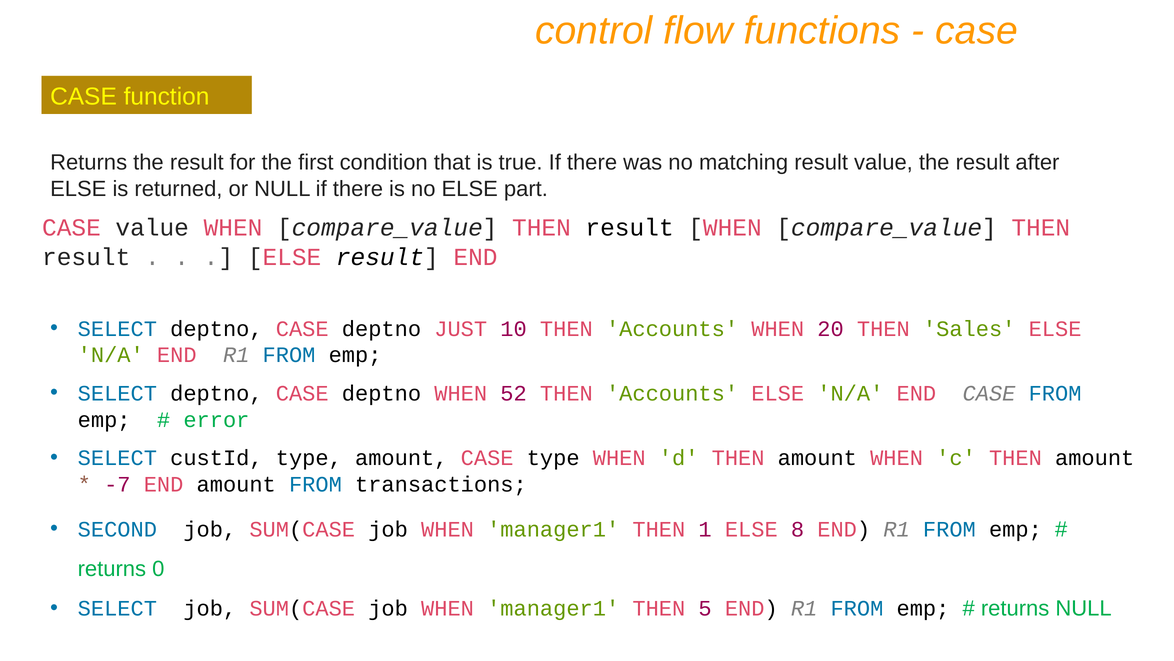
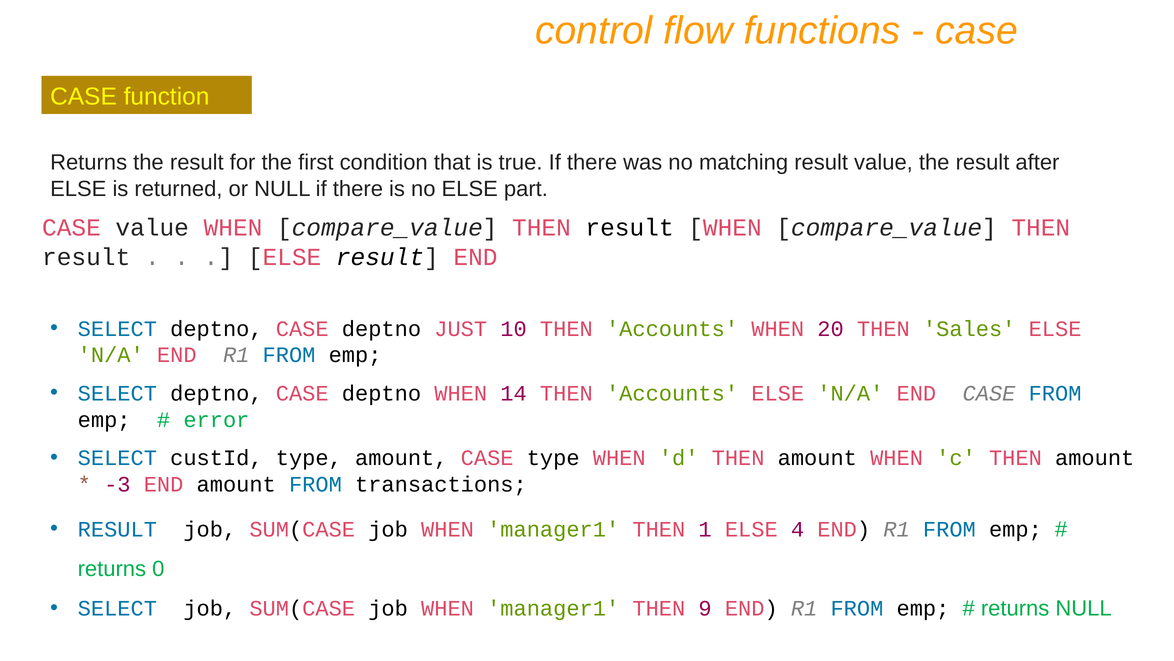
52: 52 -> 14
-7: -7 -> -3
SECOND at (117, 529): SECOND -> RESULT
8: 8 -> 4
5: 5 -> 9
